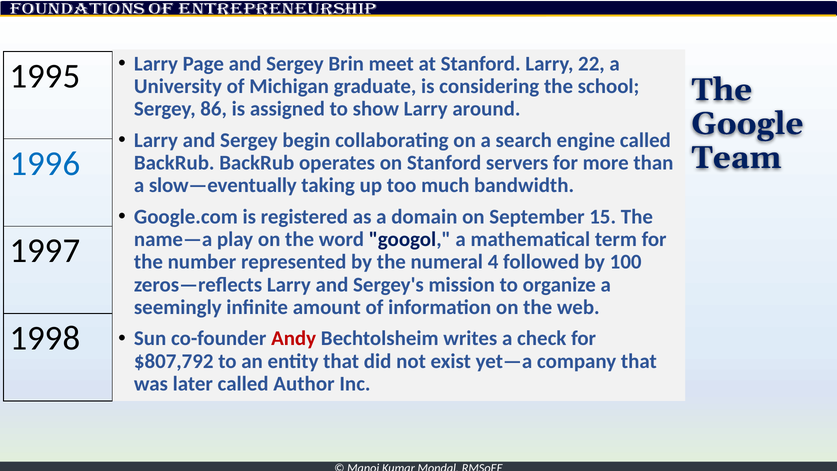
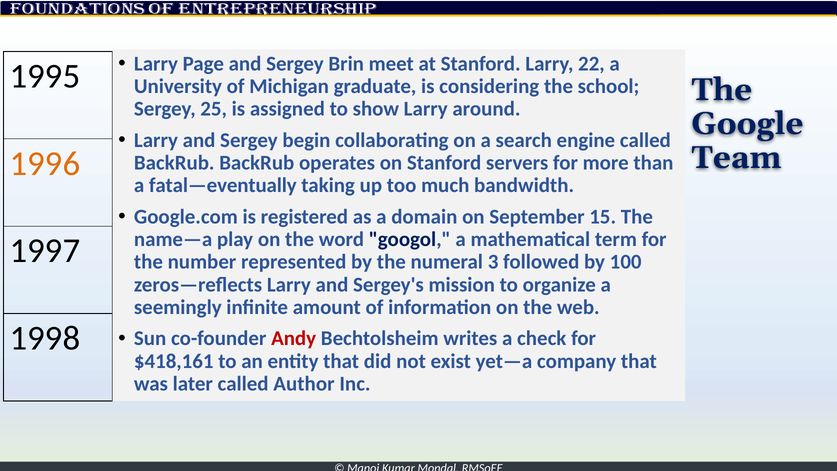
86: 86 -> 25
1996 colour: blue -> orange
slow—eventually: slow—eventually -> fatal—eventually
4: 4 -> 3
$807,792: $807,792 -> $418,161
